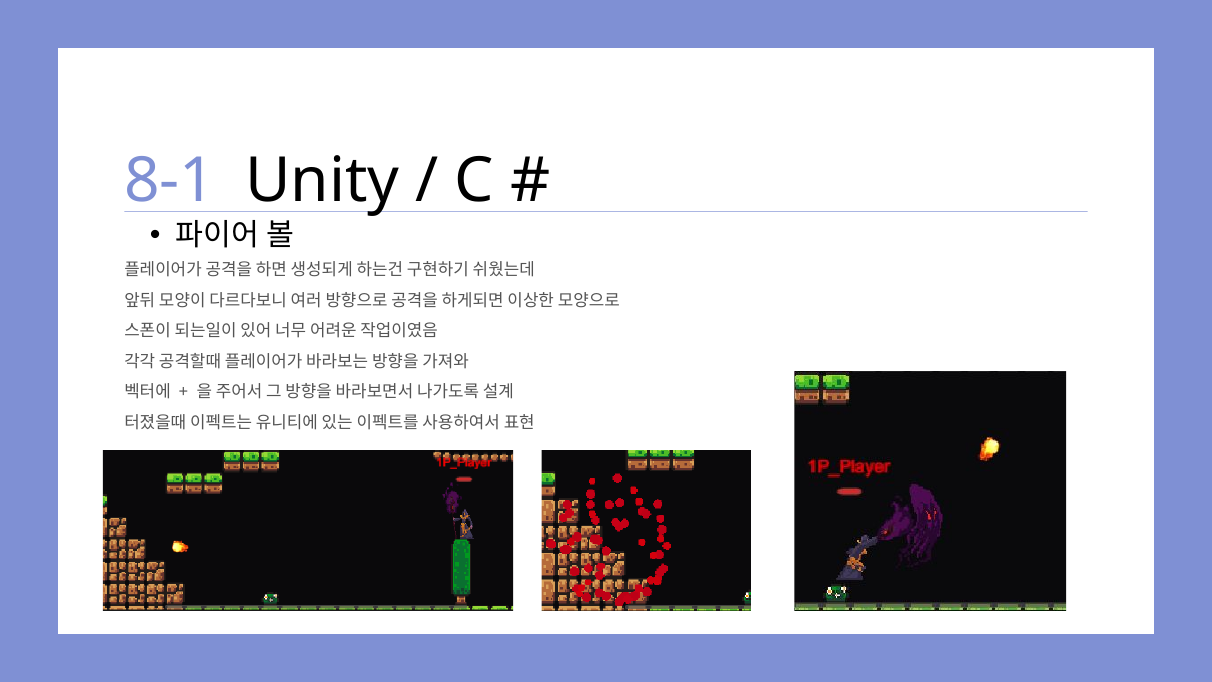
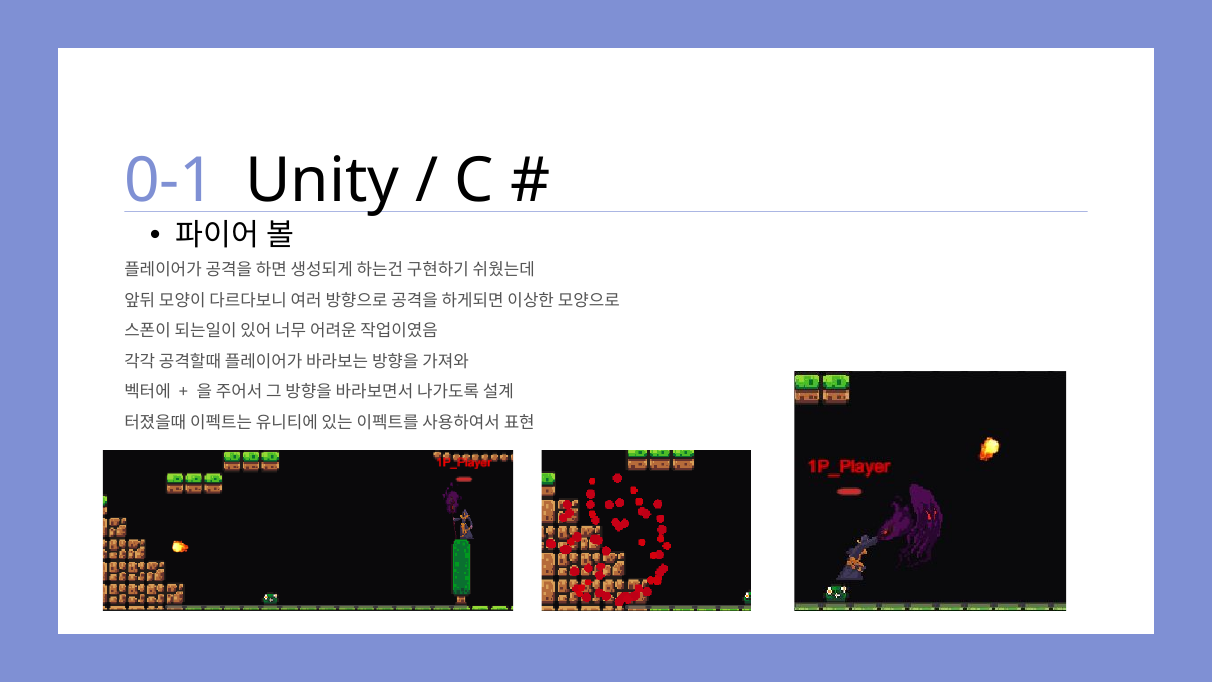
8-1: 8-1 -> 0-1
